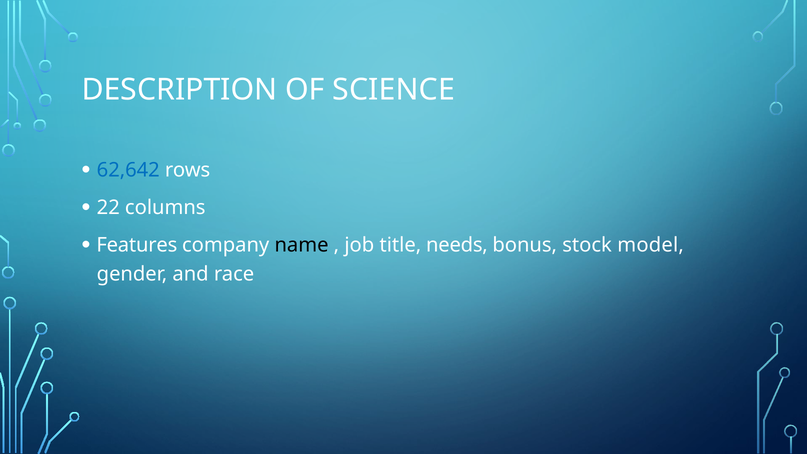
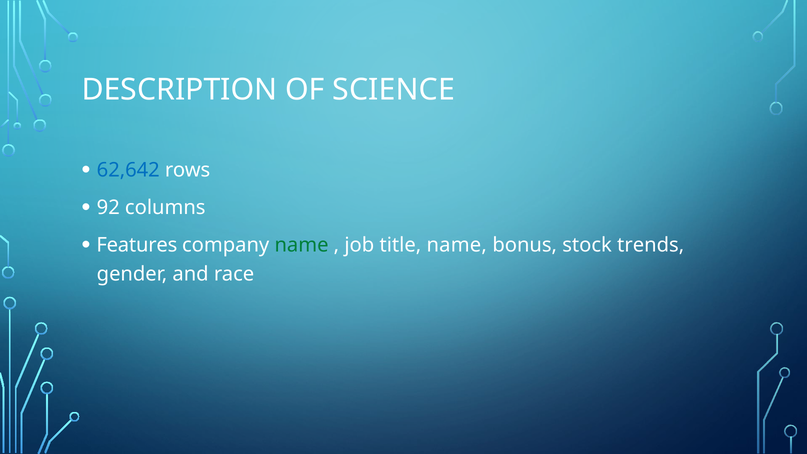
22: 22 -> 92
name at (302, 245) colour: black -> green
title needs: needs -> name
model: model -> trends
